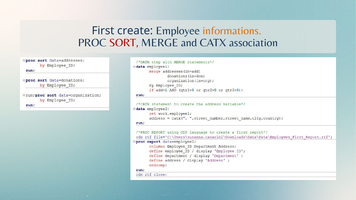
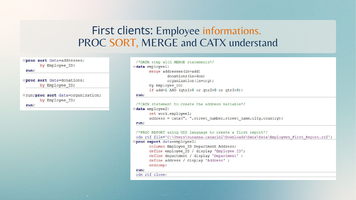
create: create -> clients
SORT colour: red -> orange
association: association -> understand
